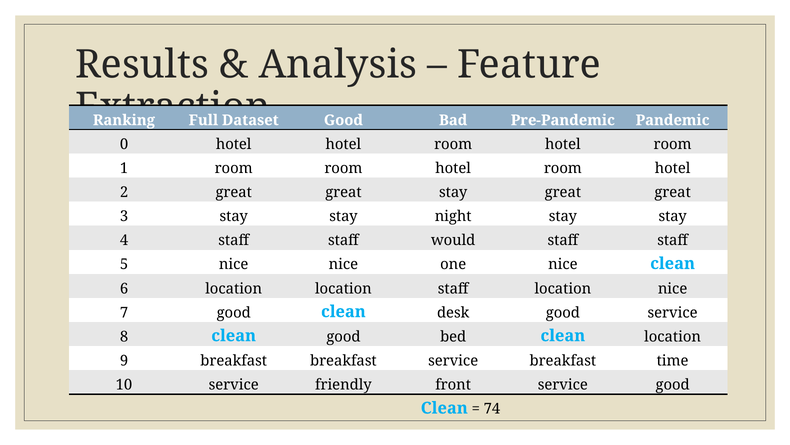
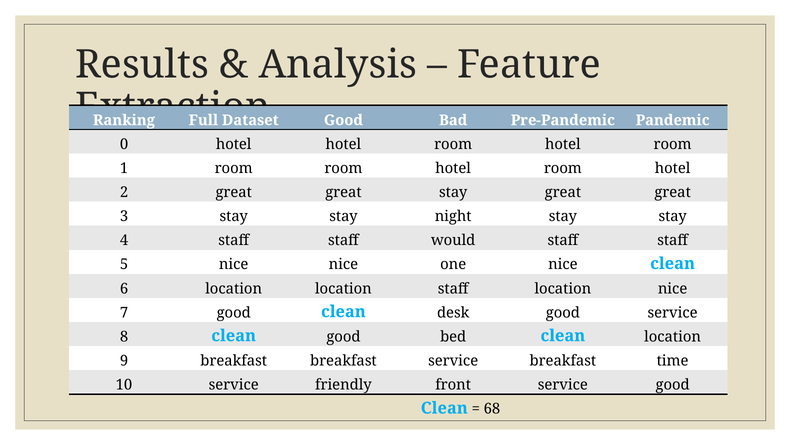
74: 74 -> 68
